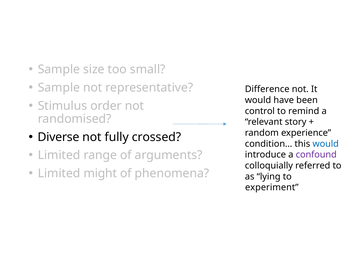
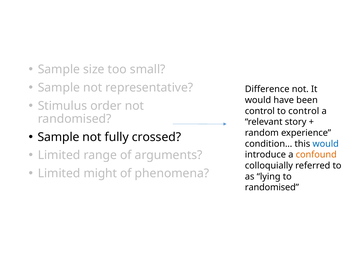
to remind: remind -> control
Diverse at (59, 137): Diverse -> Sample
confound colour: purple -> orange
experiment at (272, 187): experiment -> randomised
